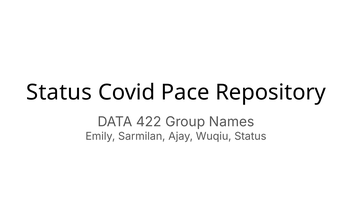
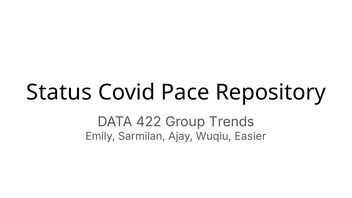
Names: Names -> Trends
Wuqiu Status: Status -> Easier
